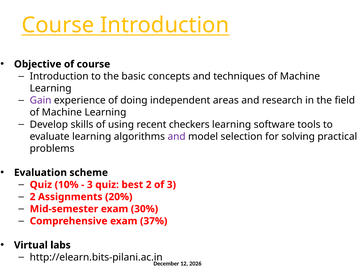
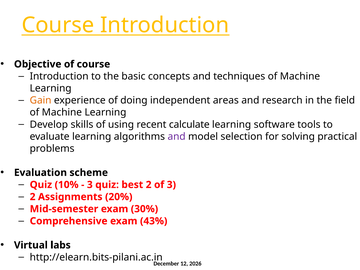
Gain colour: purple -> orange
checkers: checkers -> calculate
37%: 37% -> 43%
